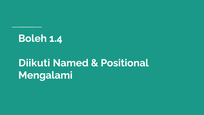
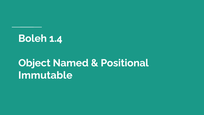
Diikuti: Diikuti -> Object
Mengalami: Mengalami -> Immutable
